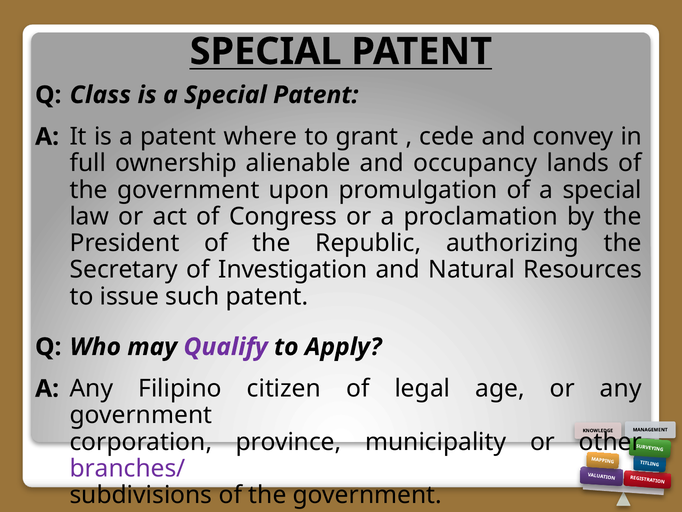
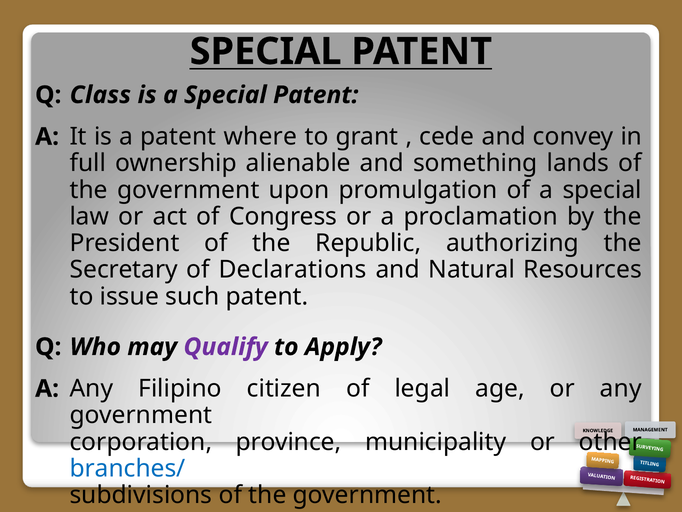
occupancy: occupancy -> something
Investigation: Investigation -> Declarations
branches/ colour: purple -> blue
